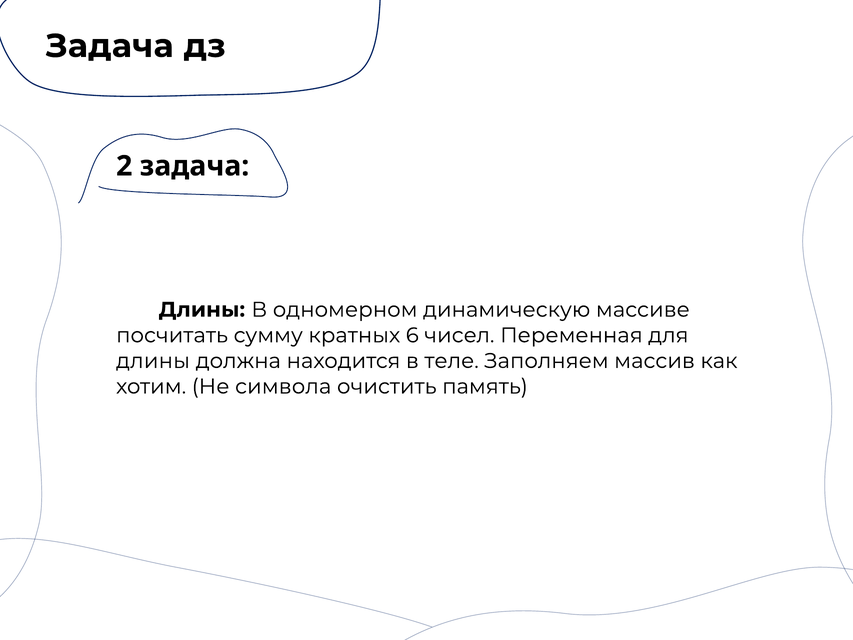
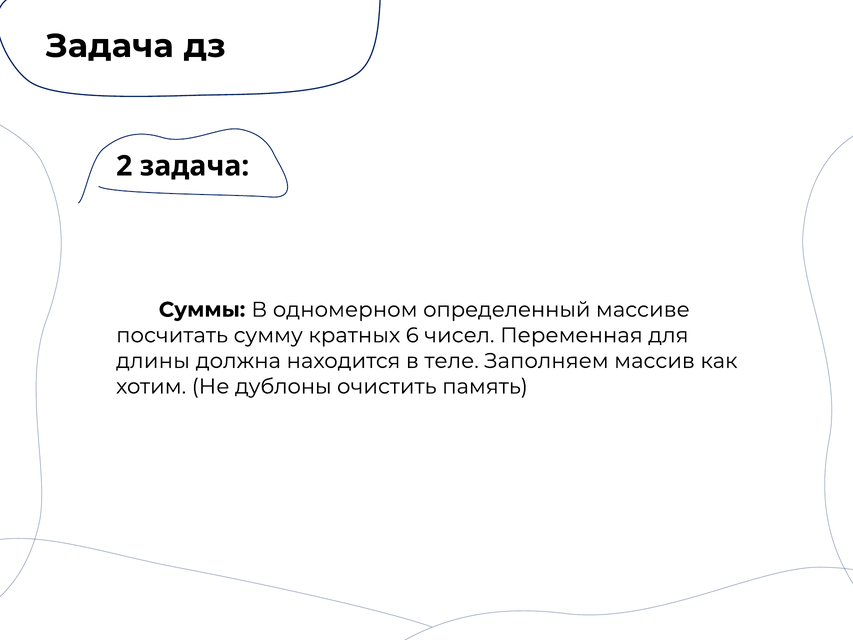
Длины at (202, 310): Длины -> Суммы
динамическую: динамическую -> определенный
символа: символа -> дублоны
